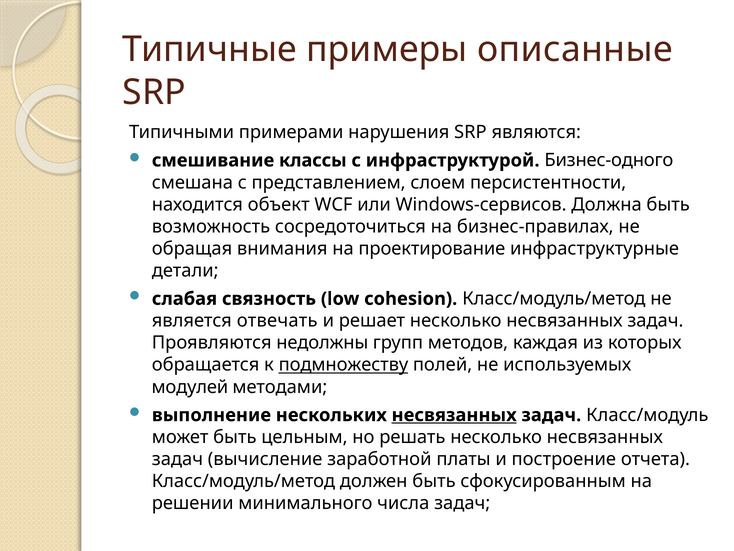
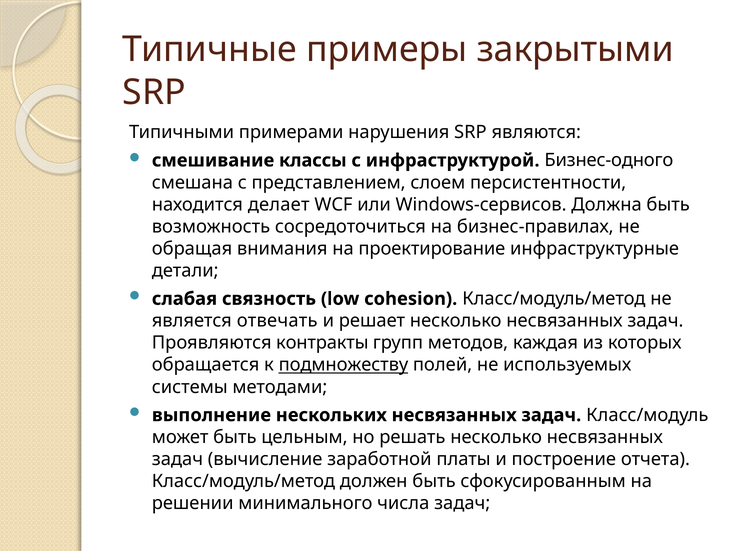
описанные: описанные -> закрытыми
объект: объект -> делает
недолжны: недолжны -> контракты
модулей: модулей -> системы
несвязанных at (454, 415) underline: present -> none
